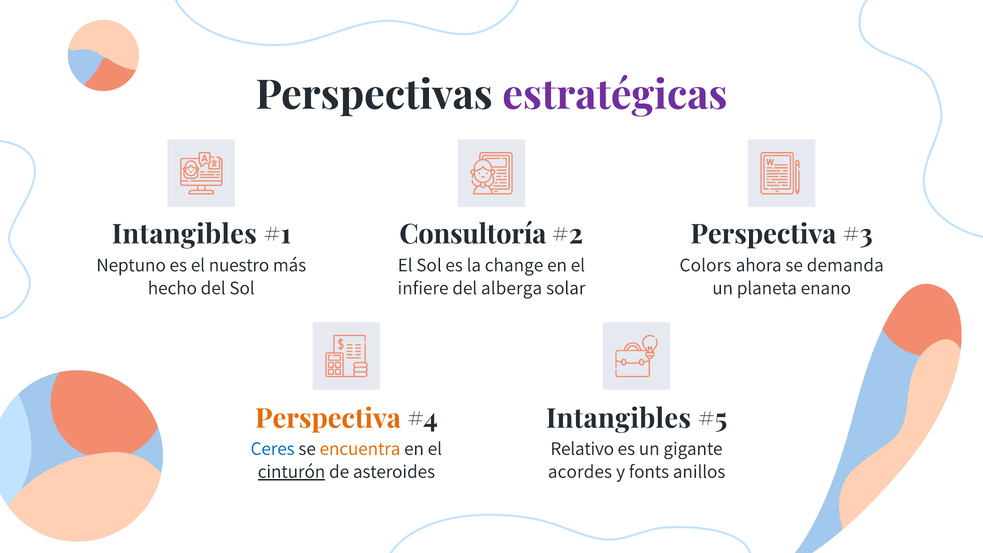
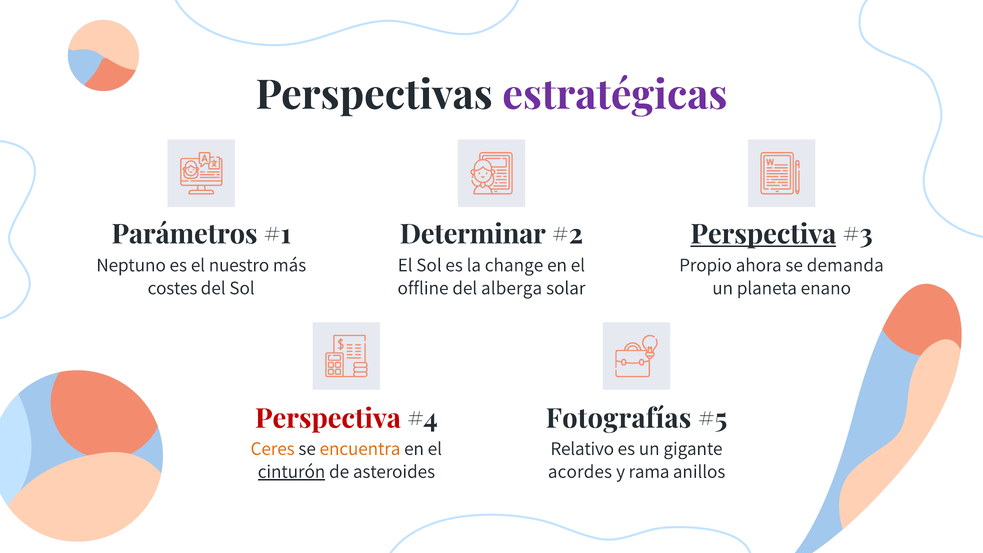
Intangibles at (184, 234): Intangibles -> Parámetros
Consultoría: Consultoría -> Determinar
Perspectiva at (763, 234) underline: none -> present
Colors: Colors -> Propio
hecho: hecho -> costes
infiere: infiere -> offline
Perspectiva at (328, 419) colour: orange -> red
Intangibles at (619, 419): Intangibles -> Fotografías
Ceres colour: blue -> orange
fonts: fonts -> rama
